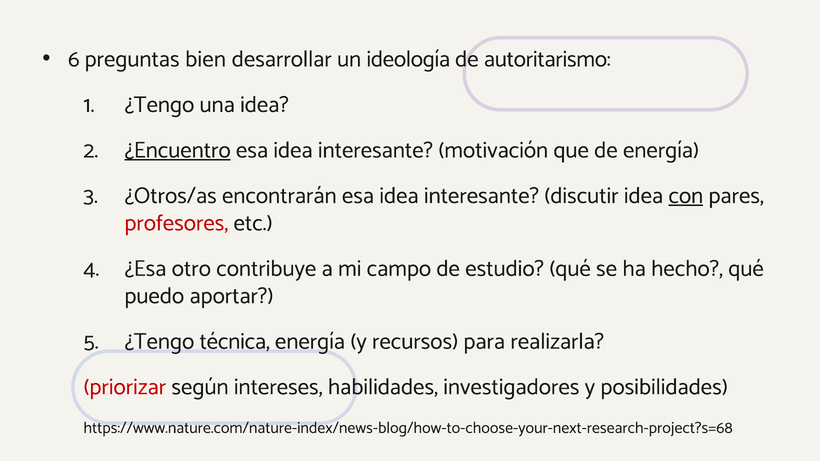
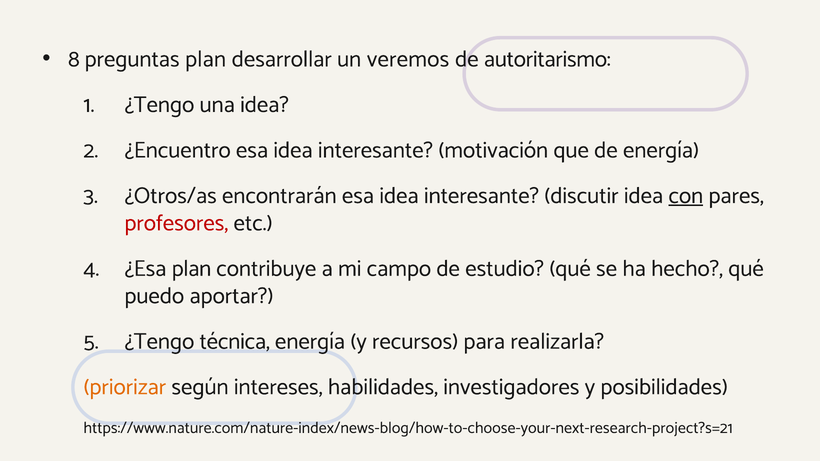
6: 6 -> 8
preguntas bien: bien -> plan
ideología: ideología -> veremos
¿Encuentro underline: present -> none
¿Esa otro: otro -> plan
priorizar colour: red -> orange
https://www.nature.com/nature-index/news-blog/how-to-choose-your-next-research-project?s=68: https://www.nature.com/nature-index/news-blog/how-to-choose-your-next-research-project?s=68 -> https://www.nature.com/nature-index/news-blog/how-to-choose-your-next-research-project?s=21
